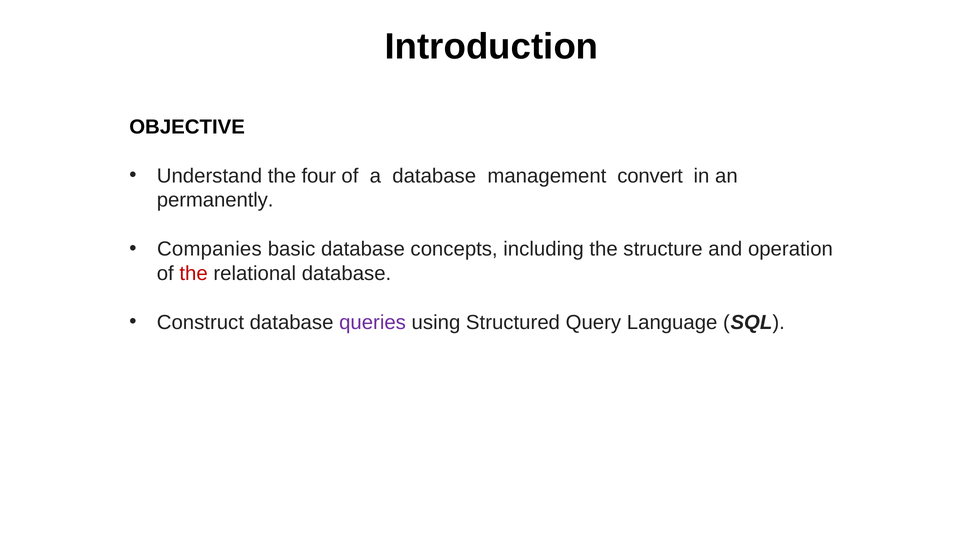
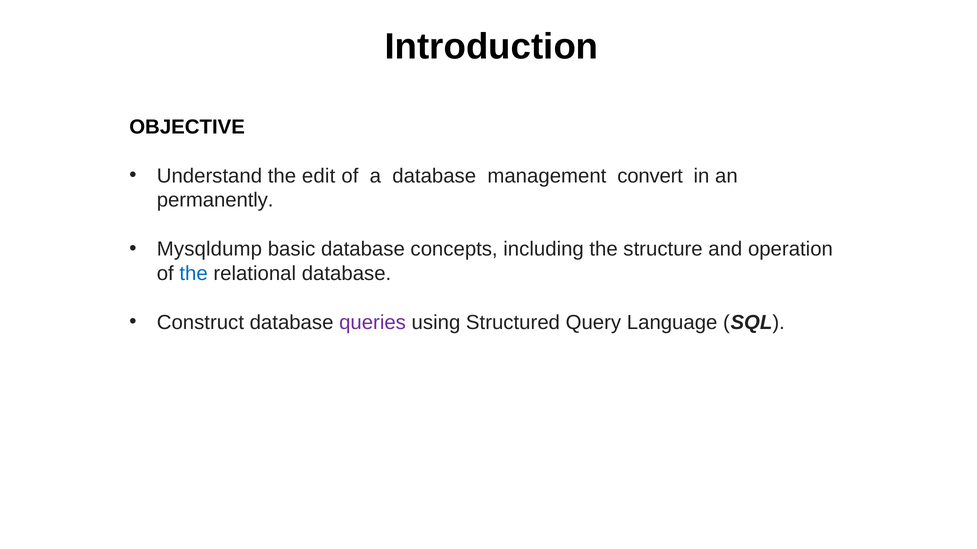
four: four -> edit
Companies: Companies -> Mysqldump
the at (194, 274) colour: red -> blue
